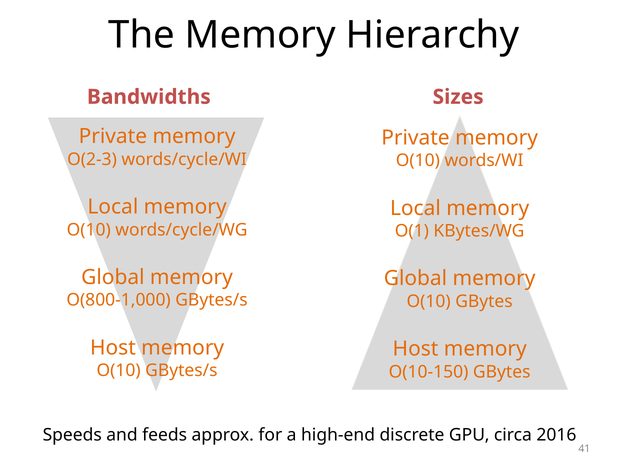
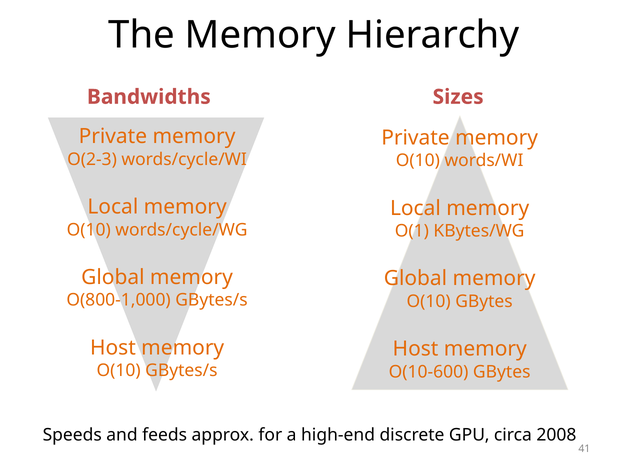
O(10-150: O(10-150 -> O(10-600
2016: 2016 -> 2008
